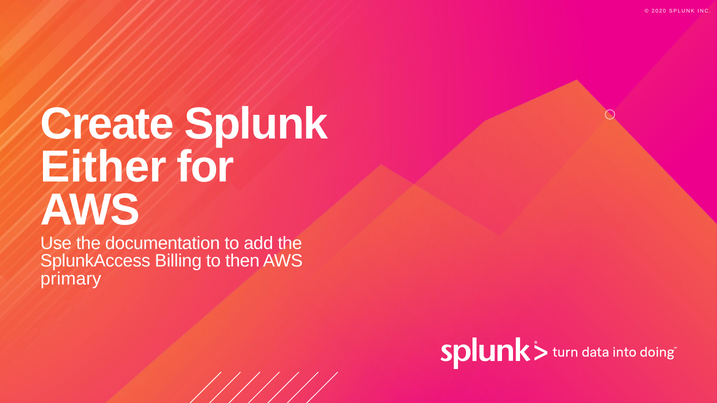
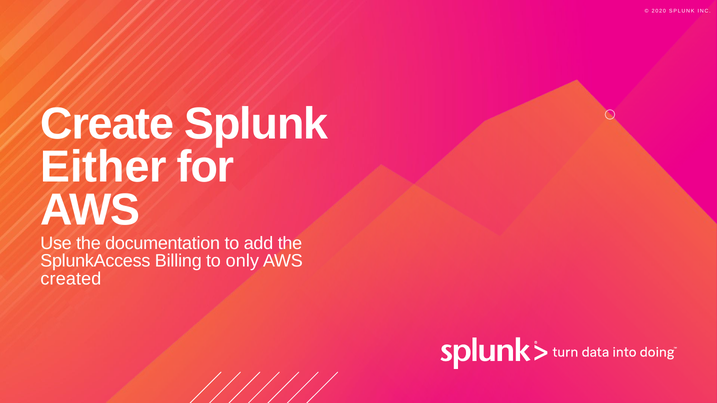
then: then -> only
primary: primary -> created
